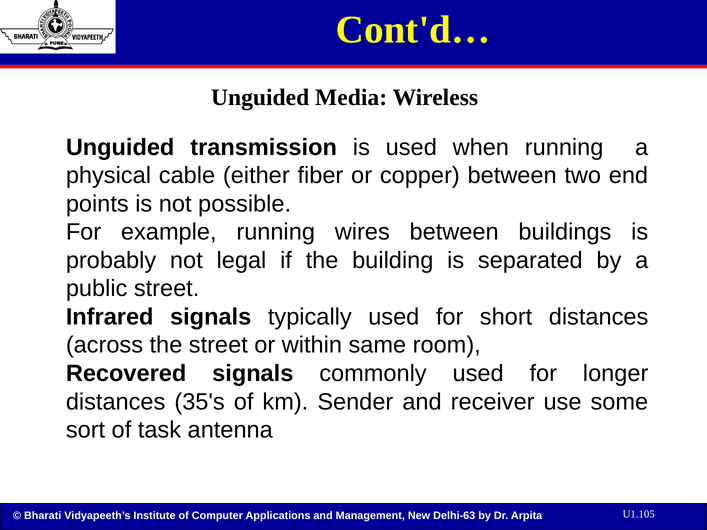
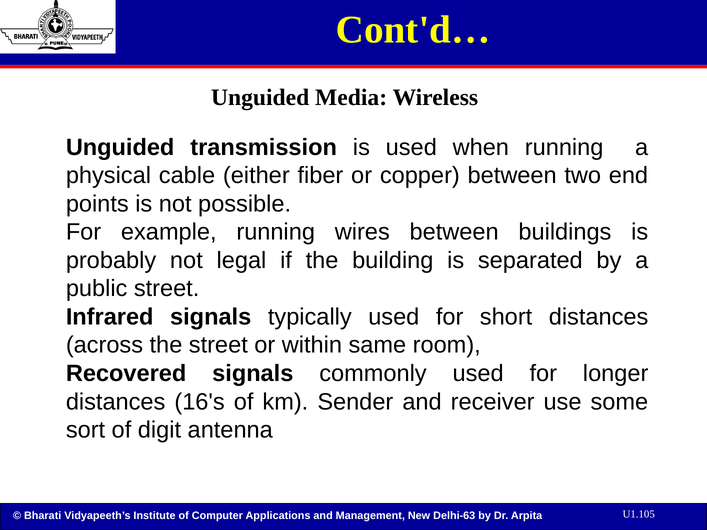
35's: 35's -> 16's
task: task -> digit
